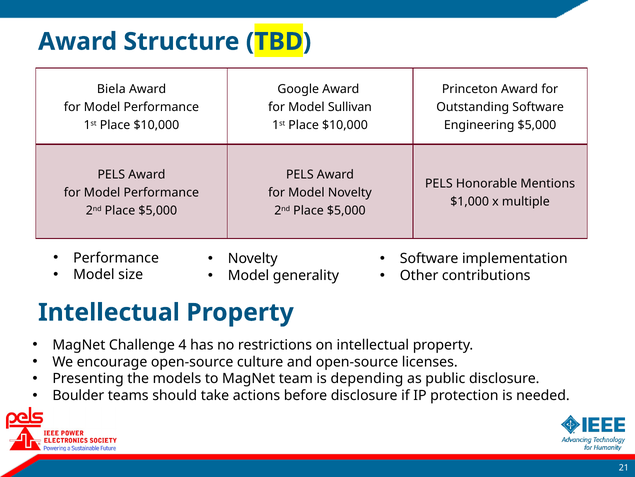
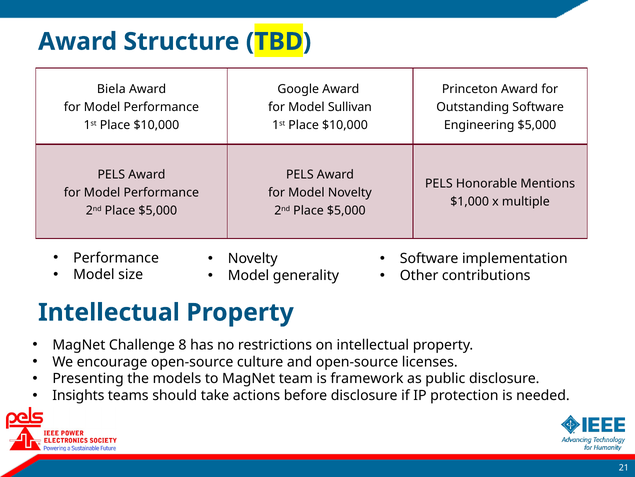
4: 4 -> 8
depending: depending -> framework
Boulder: Boulder -> Insights
